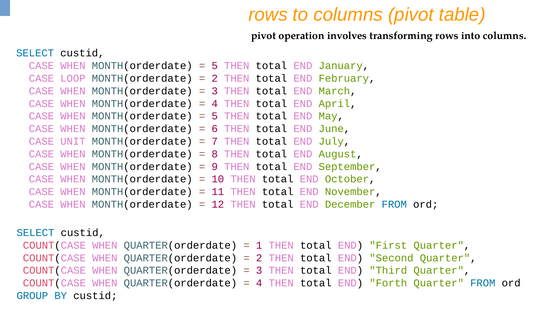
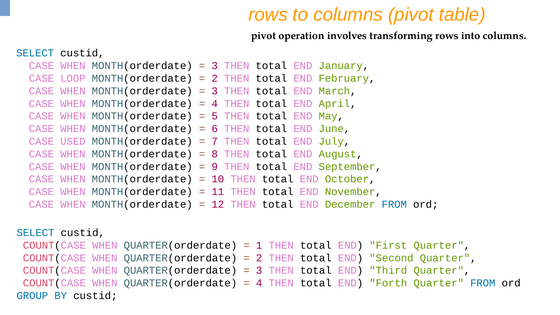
5 at (215, 66): 5 -> 3
UNIT: UNIT -> USED
